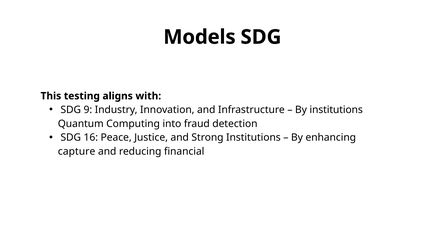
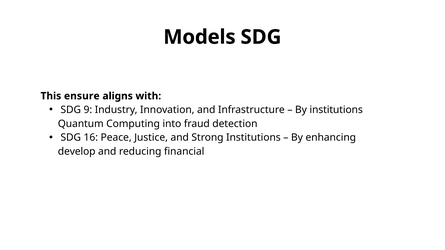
testing: testing -> ensure
capture: capture -> develop
